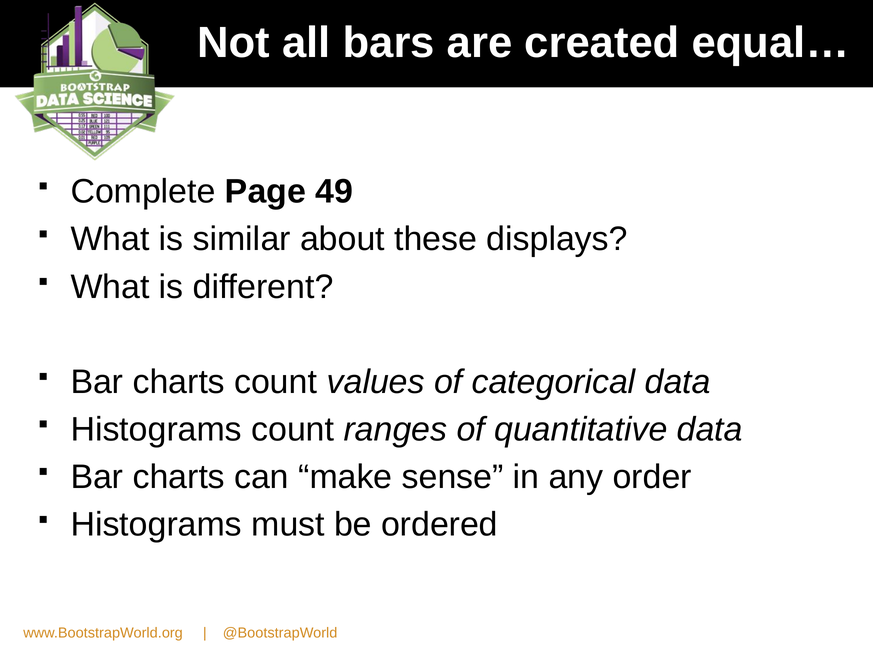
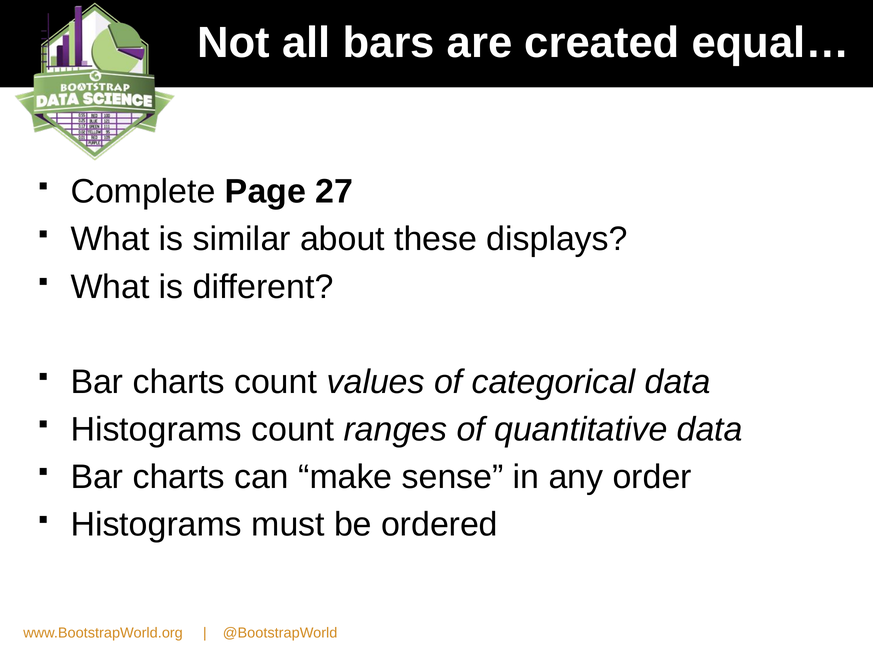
49: 49 -> 27
